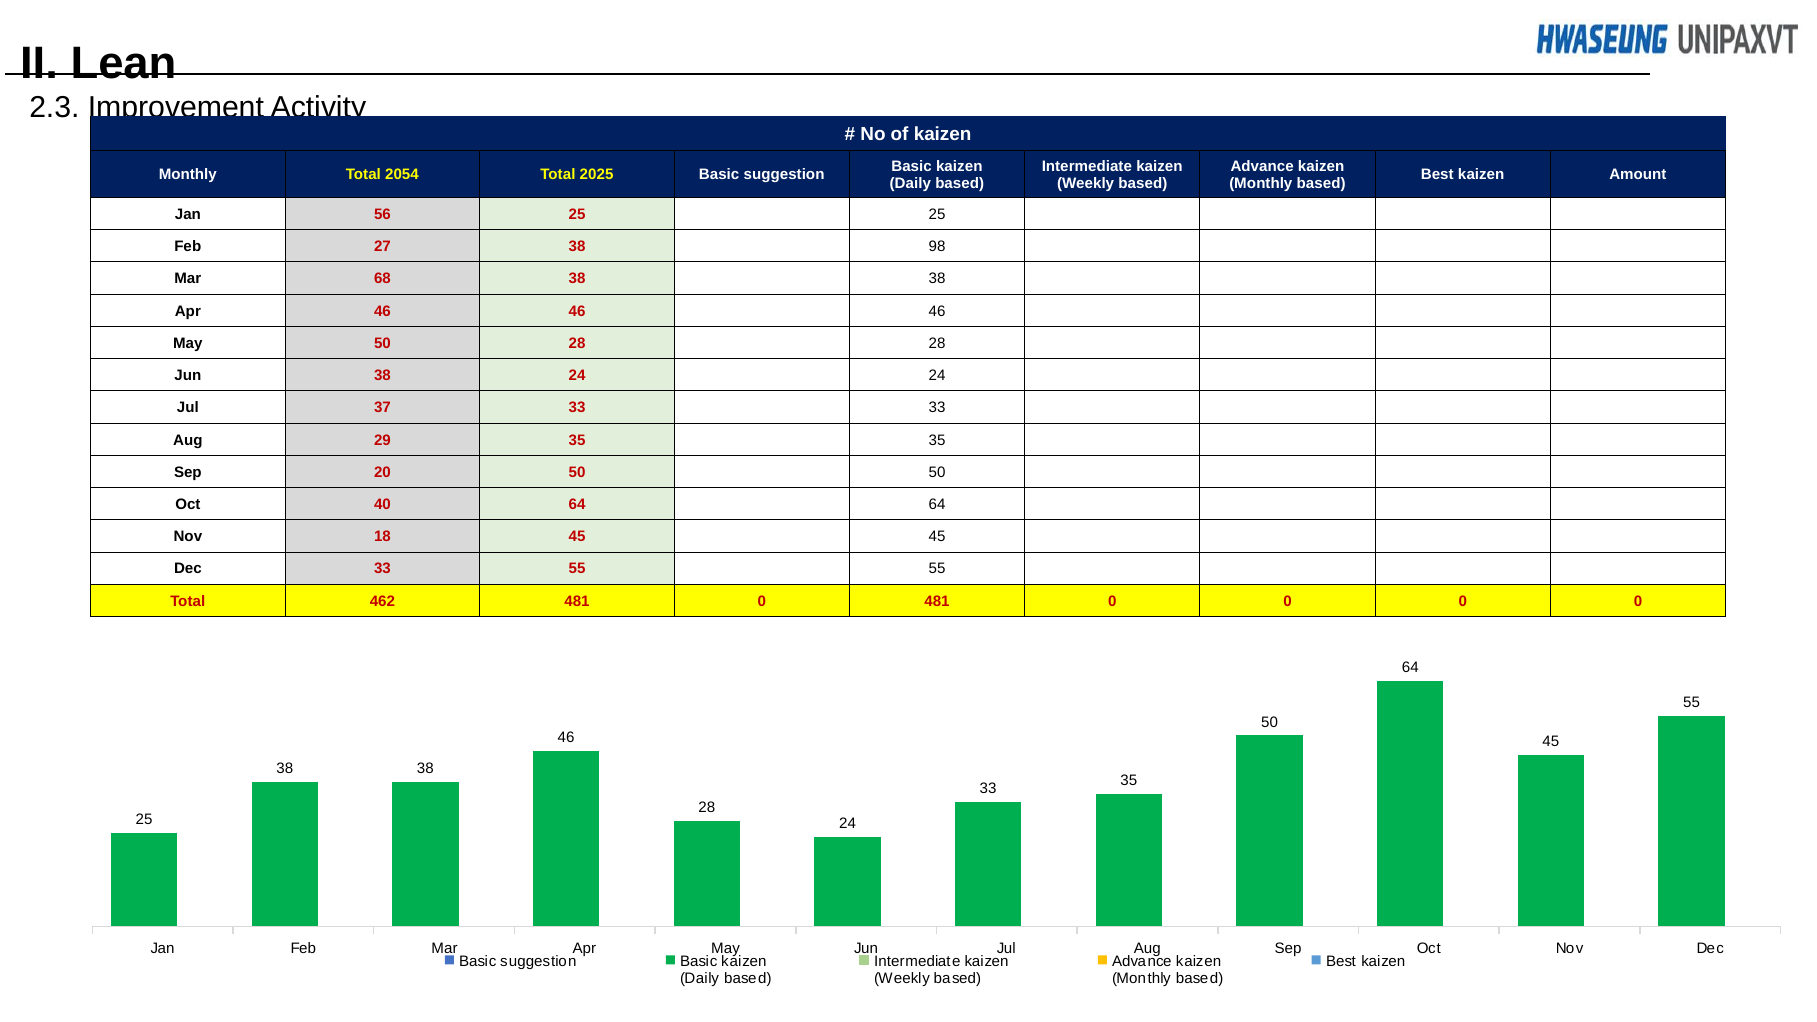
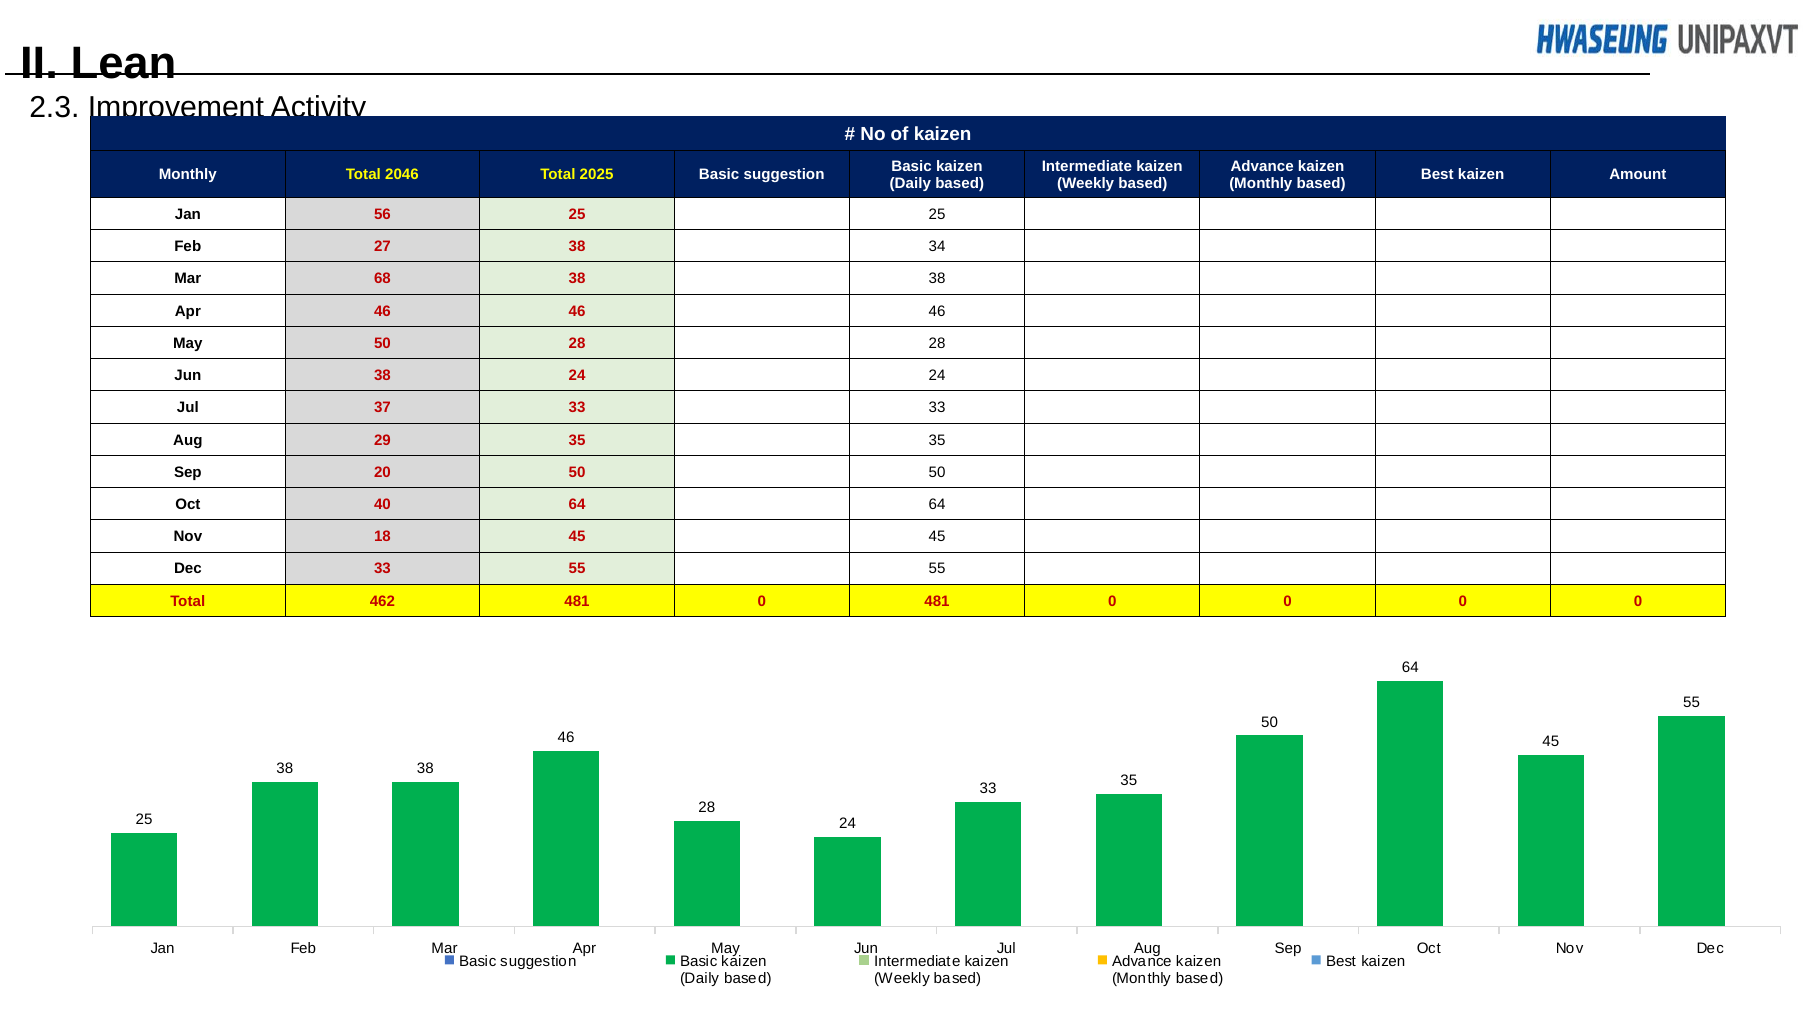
2054: 2054 -> 2046
98: 98 -> 34
